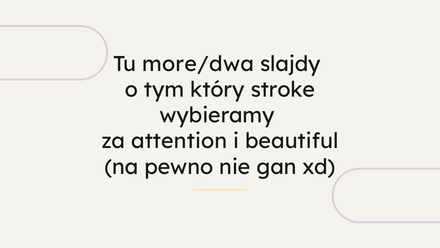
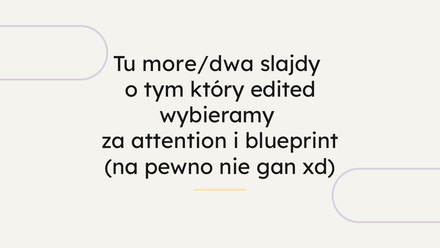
stroke: stroke -> edited
beautiful: beautiful -> blueprint
